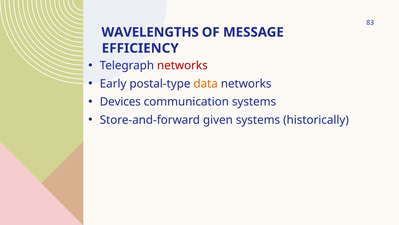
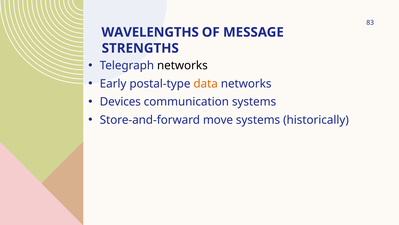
EFFICIENCY: EFFICIENCY -> STRENGTHS
networks at (182, 65) colour: red -> black
given: given -> move
